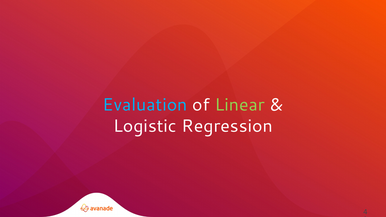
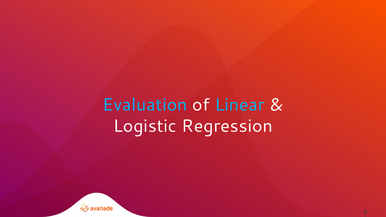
Linear colour: light green -> light blue
